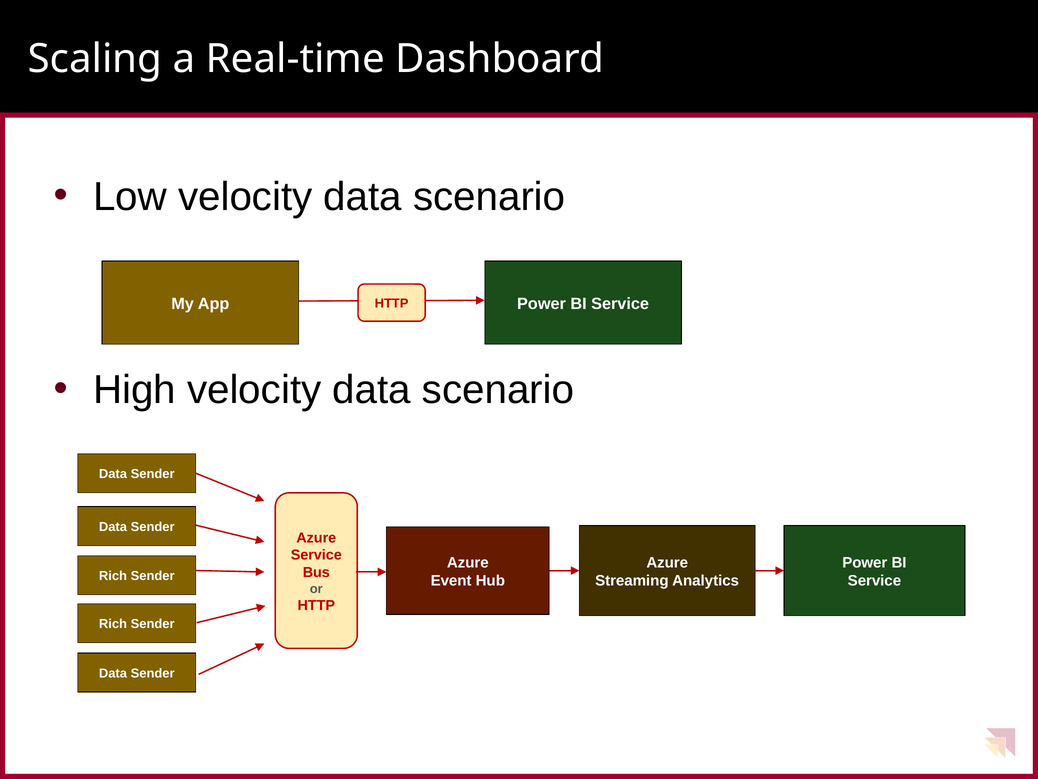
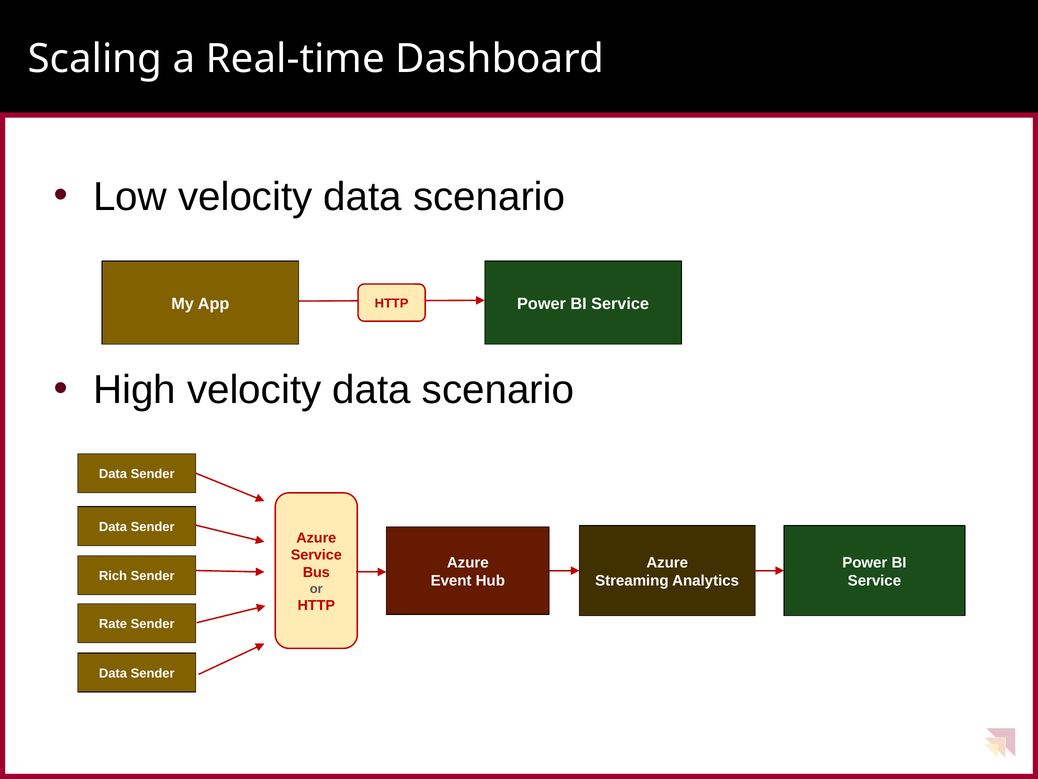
Rich at (113, 624): Rich -> Rate
